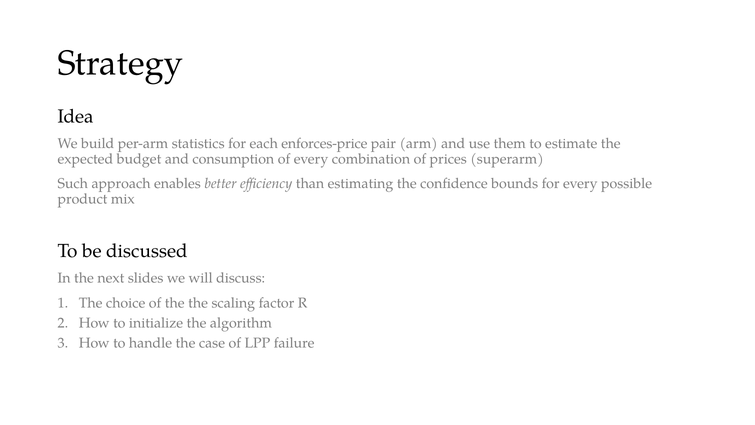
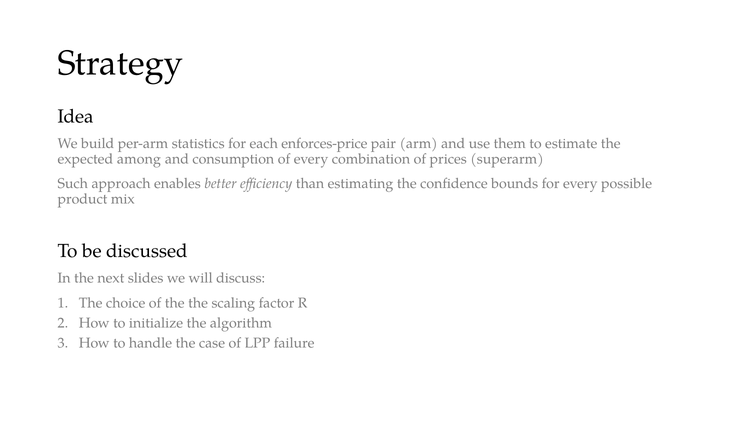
budget: budget -> among
